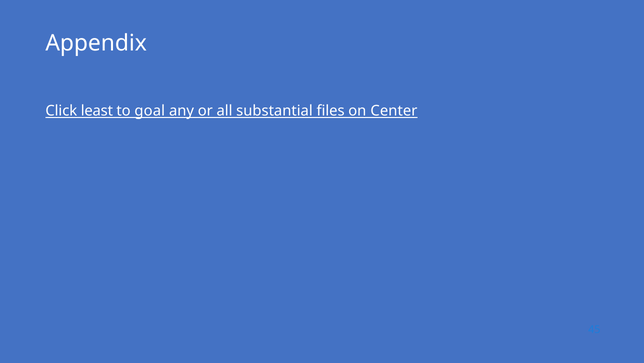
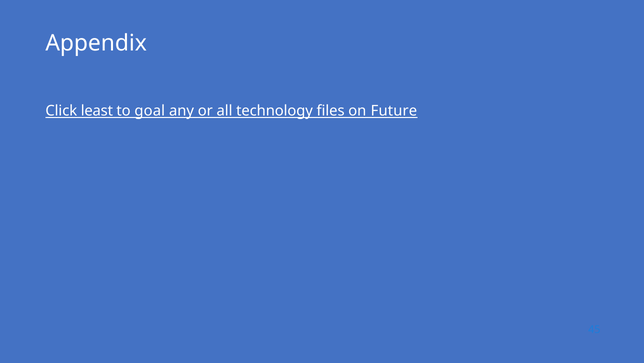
substantial: substantial -> technology
Center: Center -> Future
